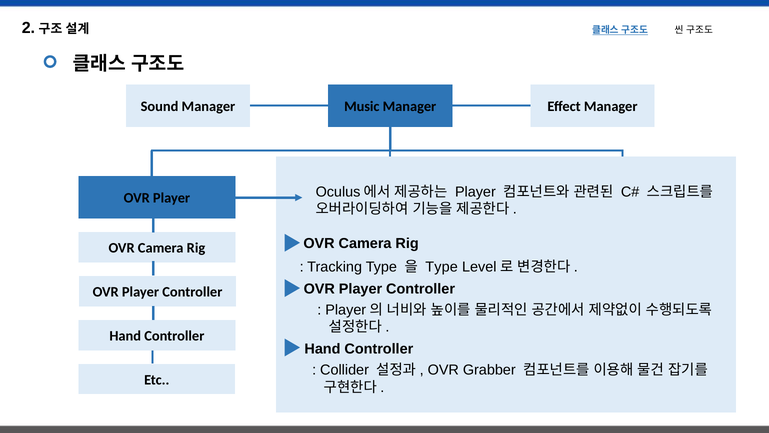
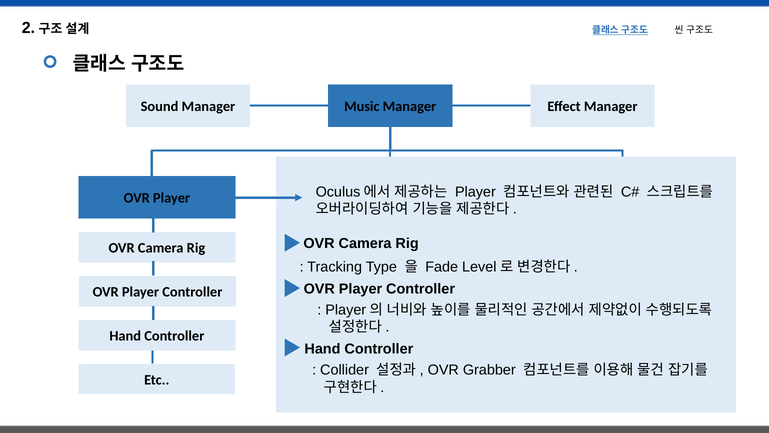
Type at (442, 267): Type -> Fade
